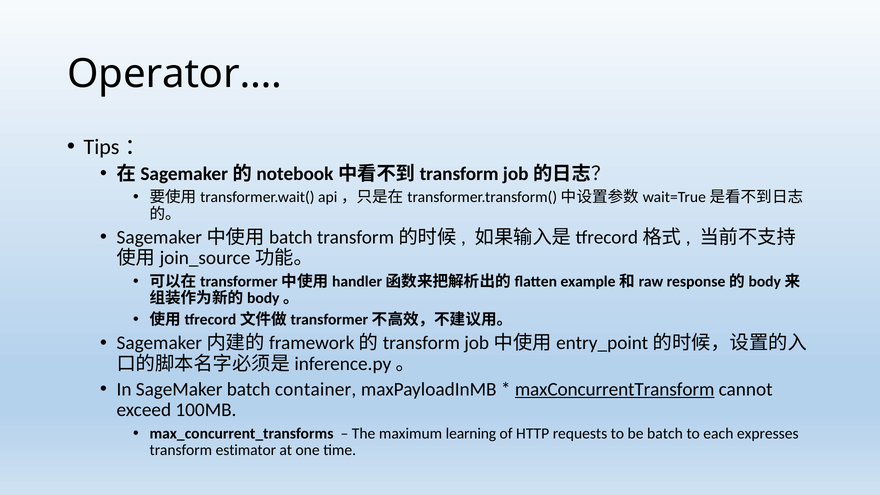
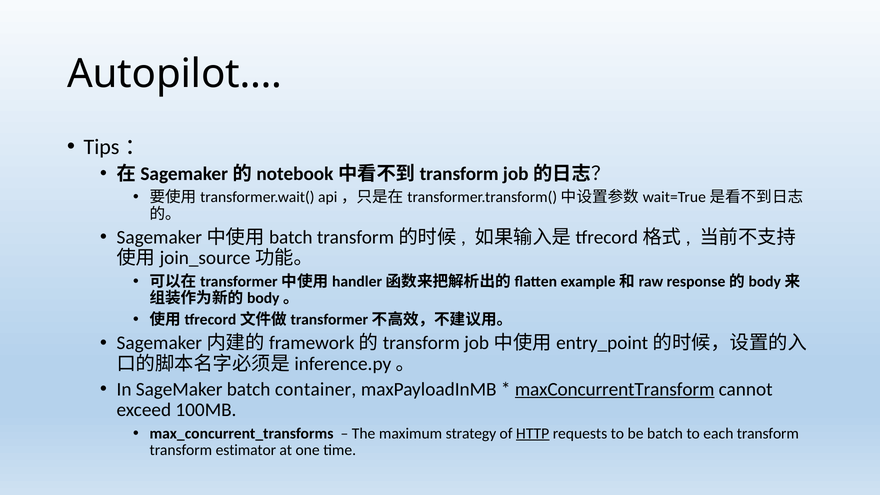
Operator…: Operator… -> Autopilot…
learning: learning -> strategy
HTTP underline: none -> present
each expresses: expresses -> transform
